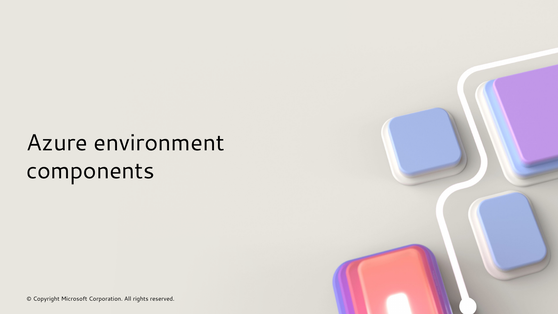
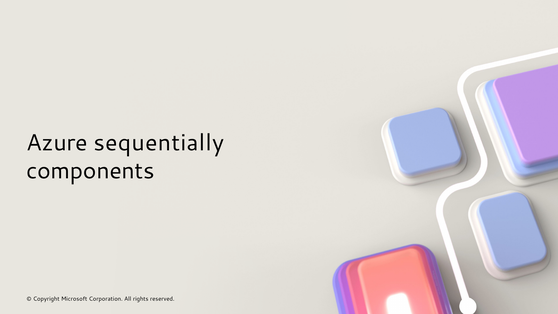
environment: environment -> sequentially
